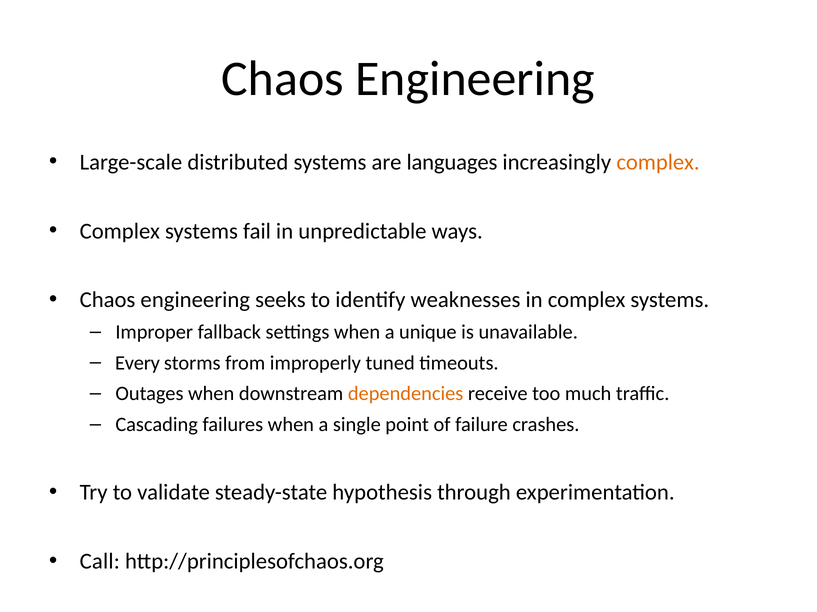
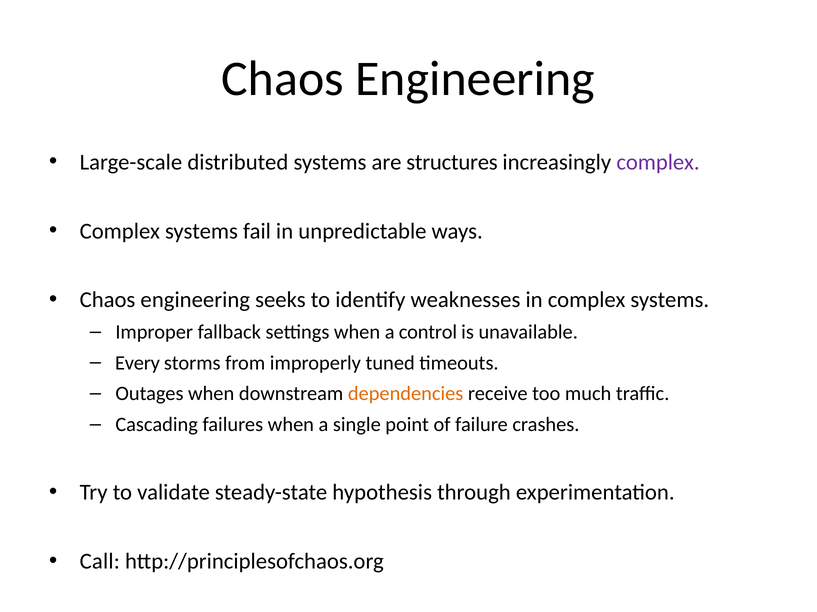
languages: languages -> structures
complex at (658, 162) colour: orange -> purple
unique: unique -> control
